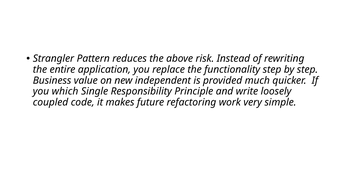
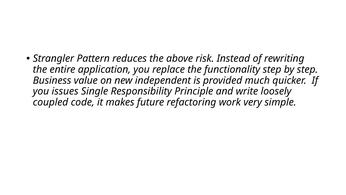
which: which -> issues
